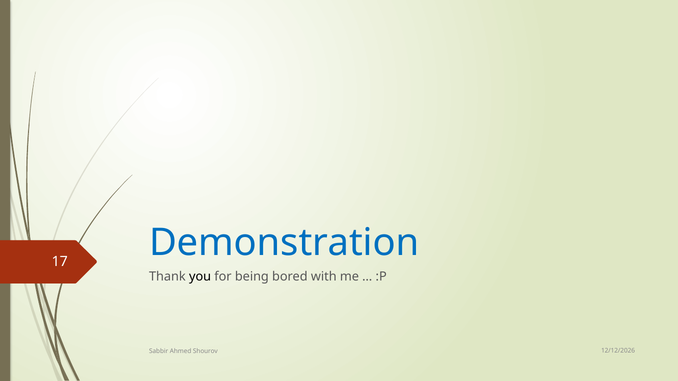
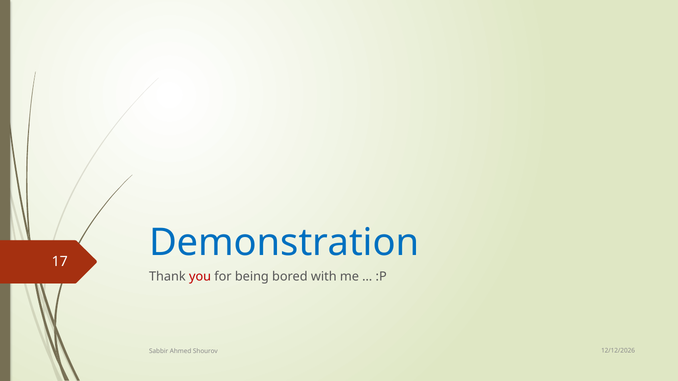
you colour: black -> red
